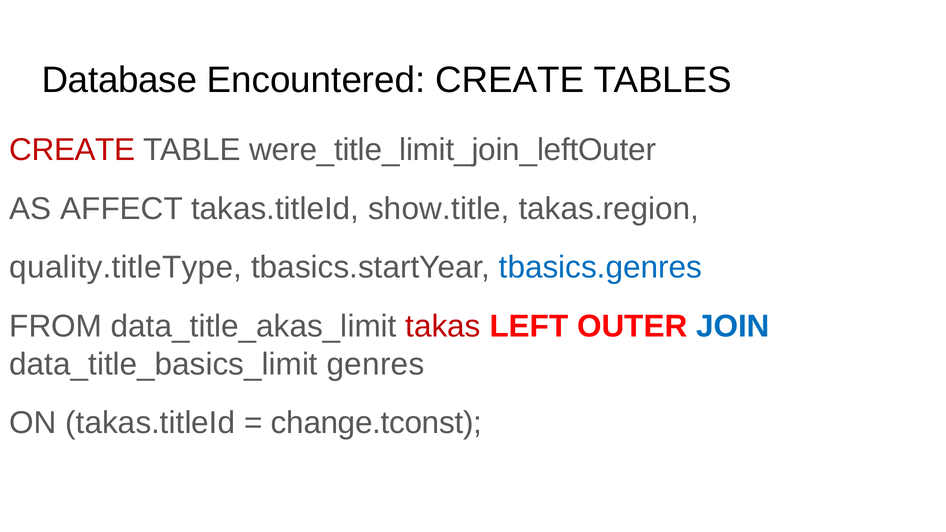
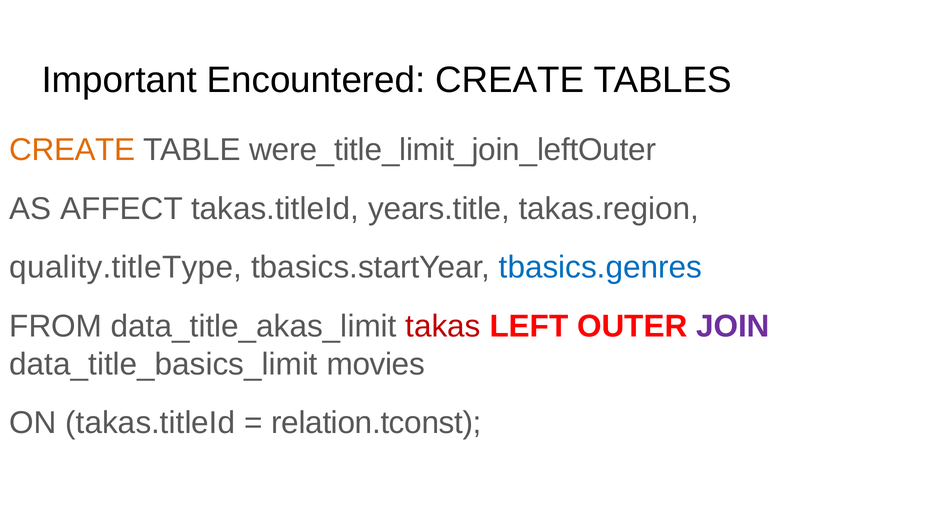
Database: Database -> Important
CREATE at (72, 150) colour: red -> orange
show.title: show.title -> years.title
JOIN colour: blue -> purple
genres: genres -> movies
change.tconst: change.tconst -> relation.tconst
